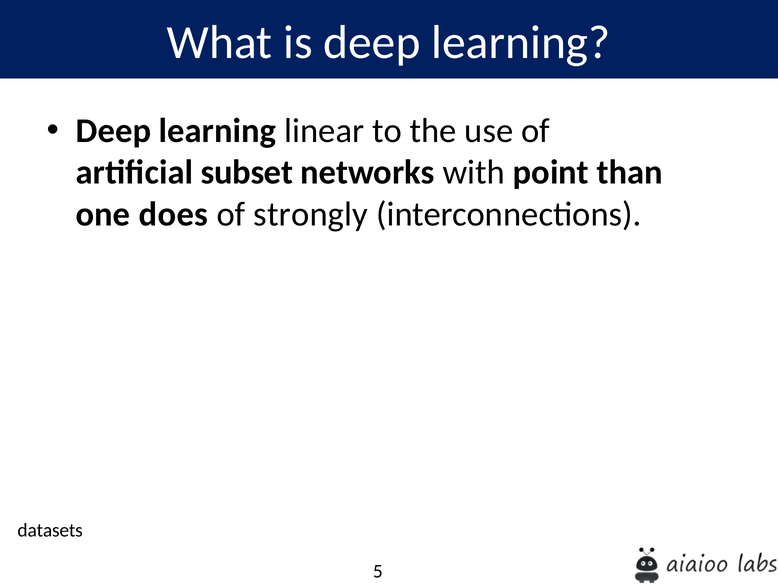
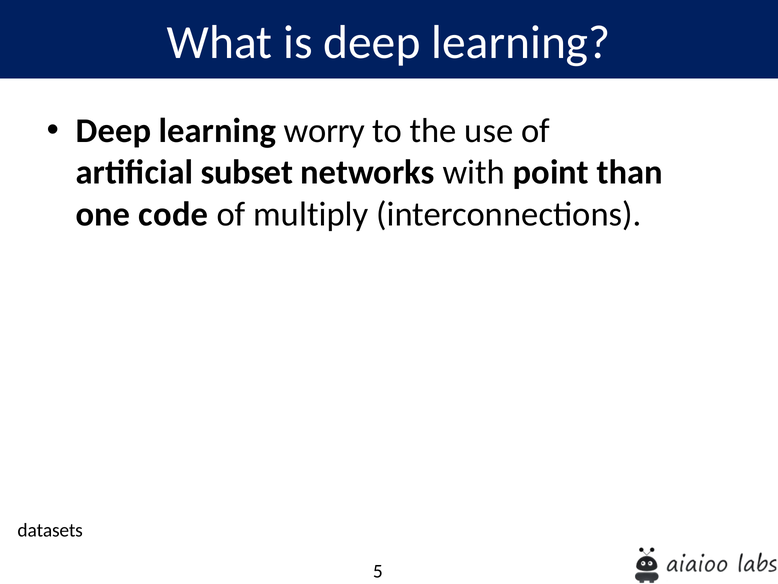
linear: linear -> worry
does: does -> code
strongly: strongly -> multiply
